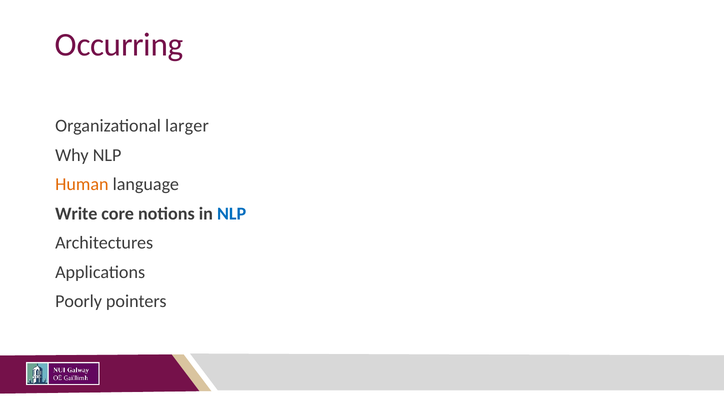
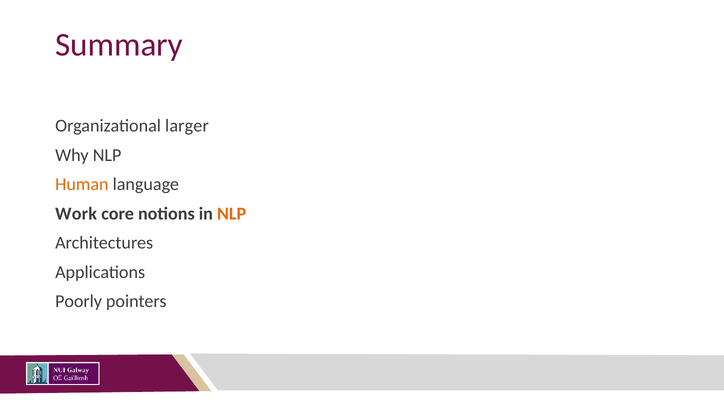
Occurring: Occurring -> Summary
Write: Write -> Work
NLP at (232, 214) colour: blue -> orange
